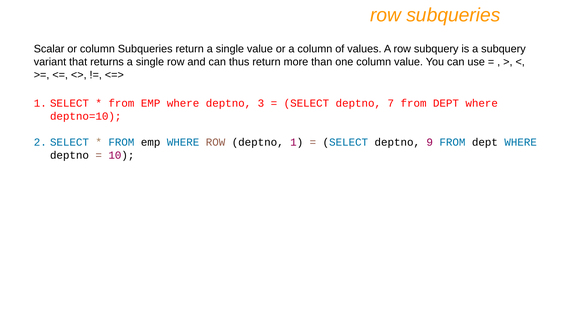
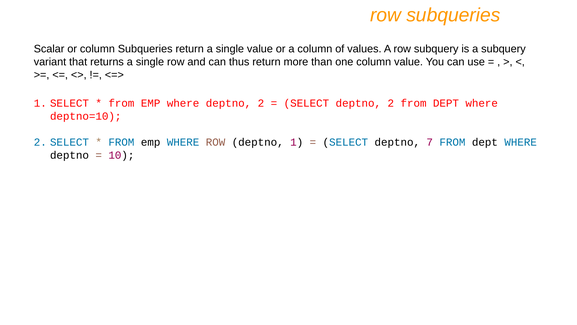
where deptno 3: 3 -> 2
SELECT deptno 7: 7 -> 2
9: 9 -> 7
